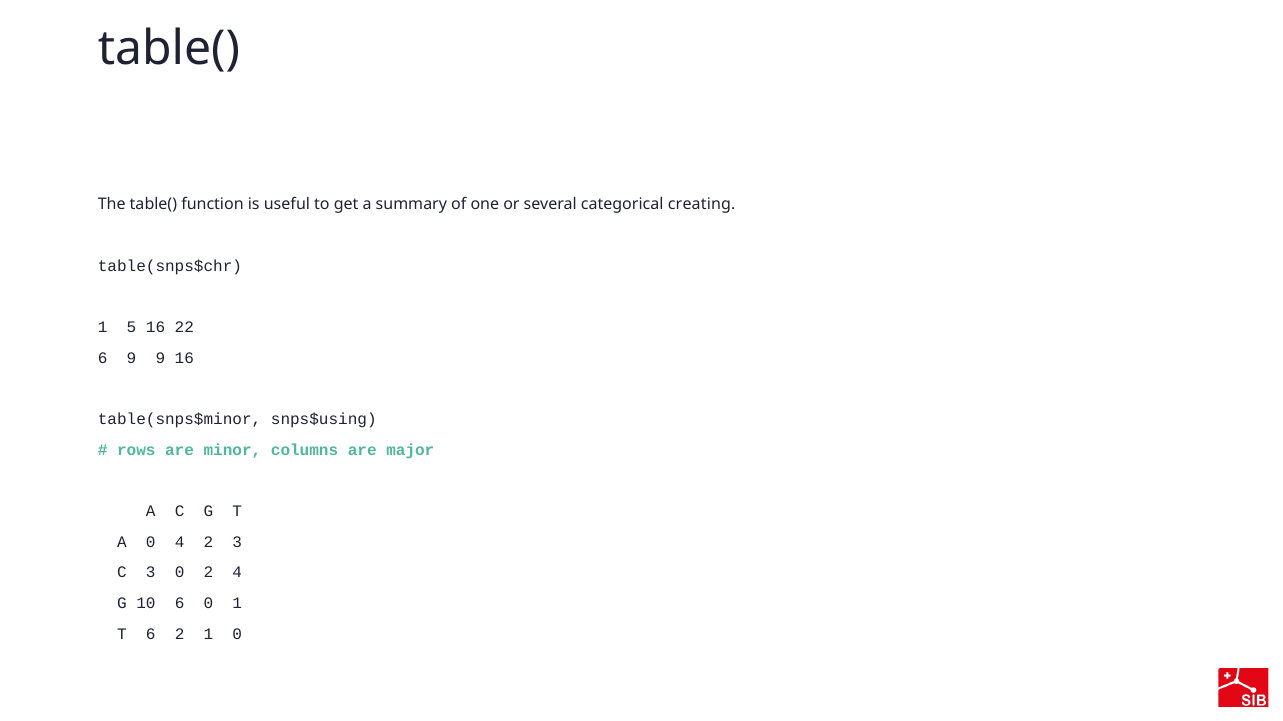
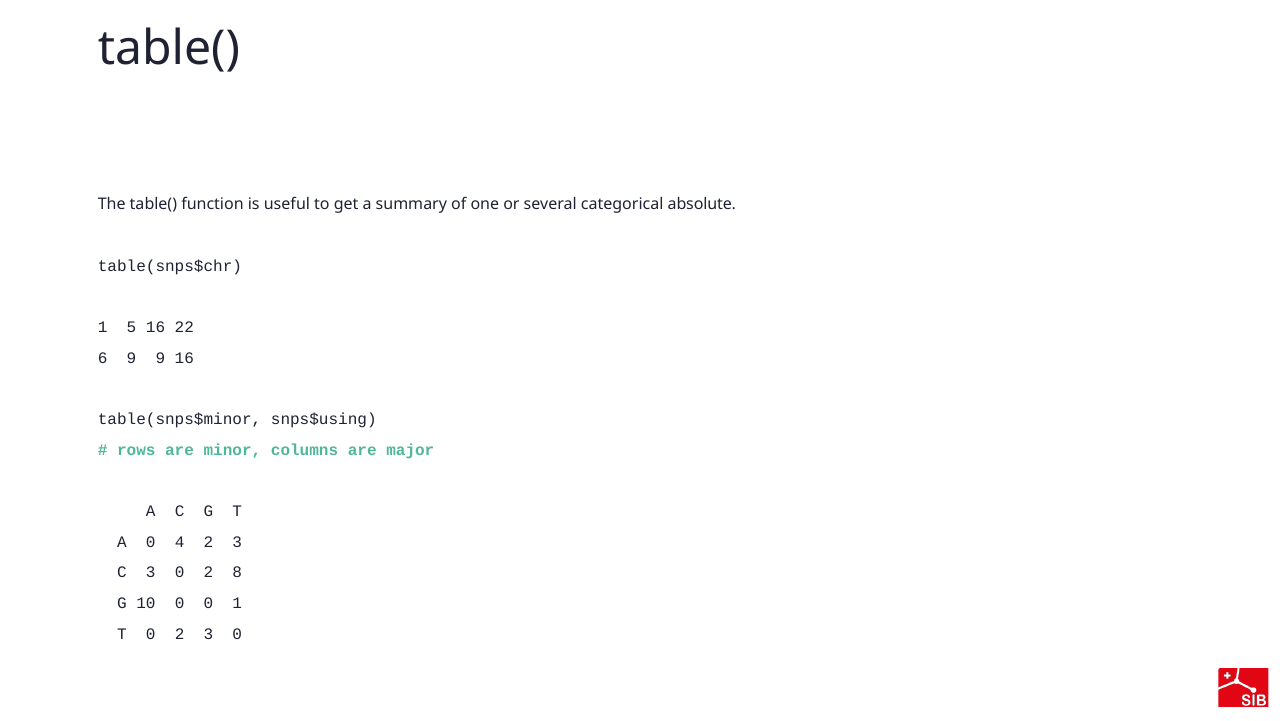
creating: creating -> absolute
2 4: 4 -> 8
10 6: 6 -> 0
T 6: 6 -> 0
1 at (208, 634): 1 -> 3
